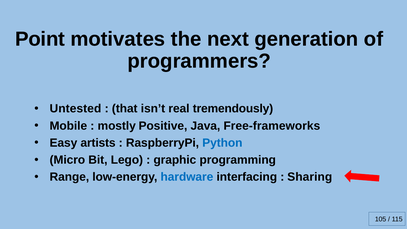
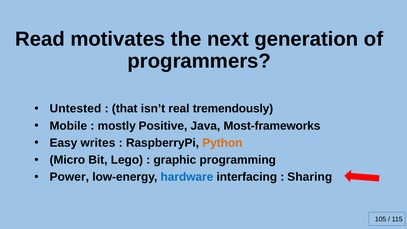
Point: Point -> Read
Free-frameworks: Free-frameworks -> Most-frameworks
artists: artists -> writes
Python colour: blue -> orange
Range: Range -> Power
